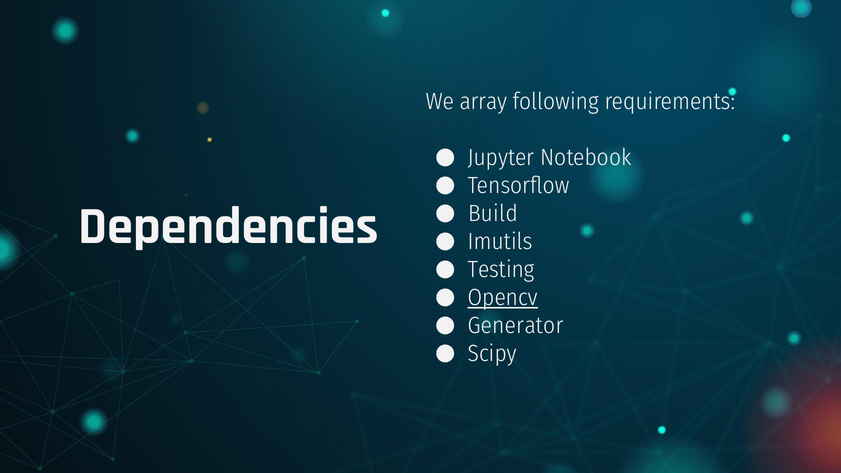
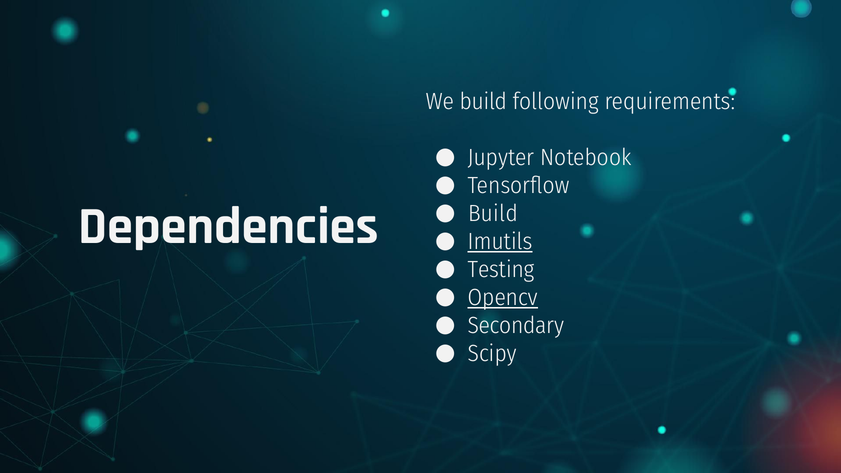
We array: array -> build
Imutils underline: none -> present
Generator: Generator -> Secondary
